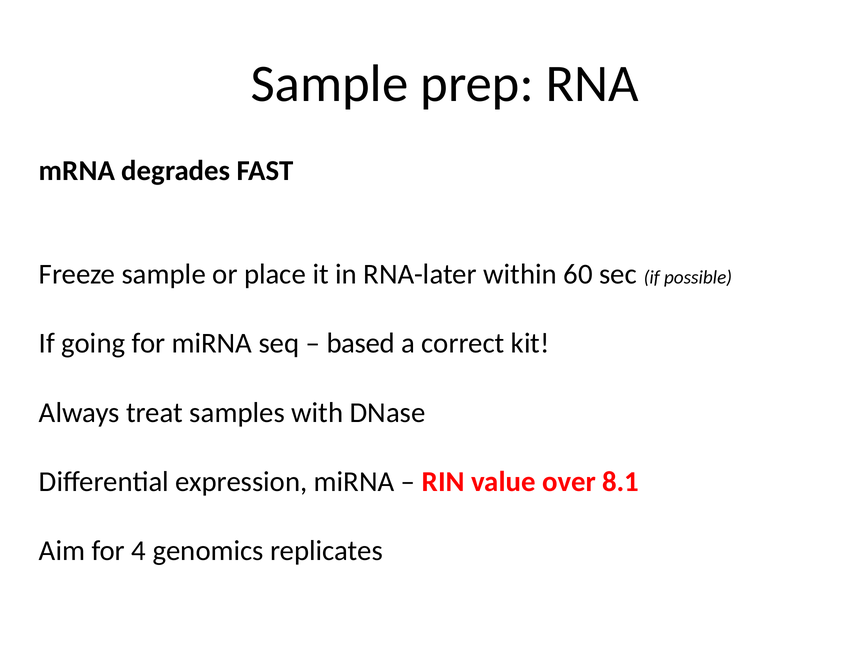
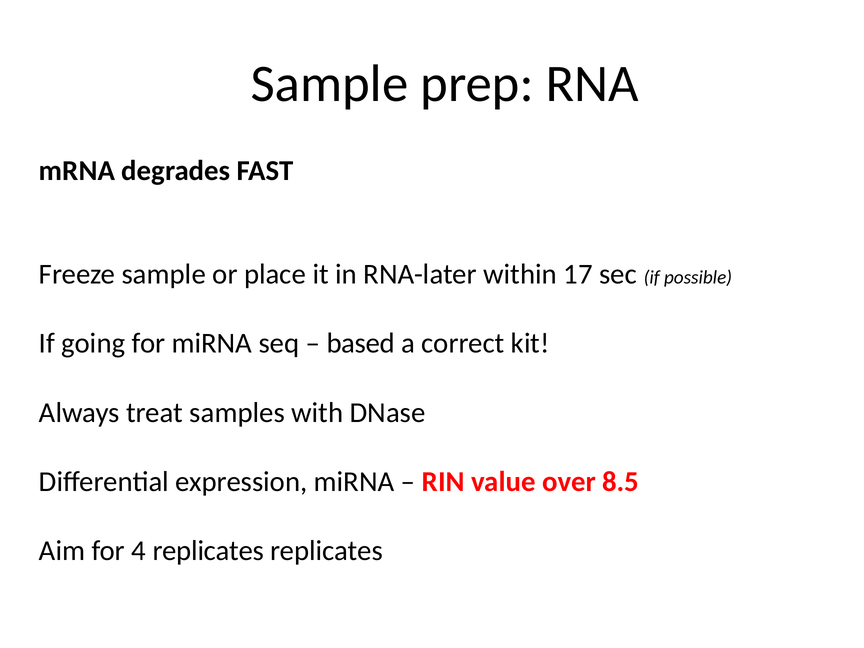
60: 60 -> 17
8.1: 8.1 -> 8.5
4 genomics: genomics -> replicates
